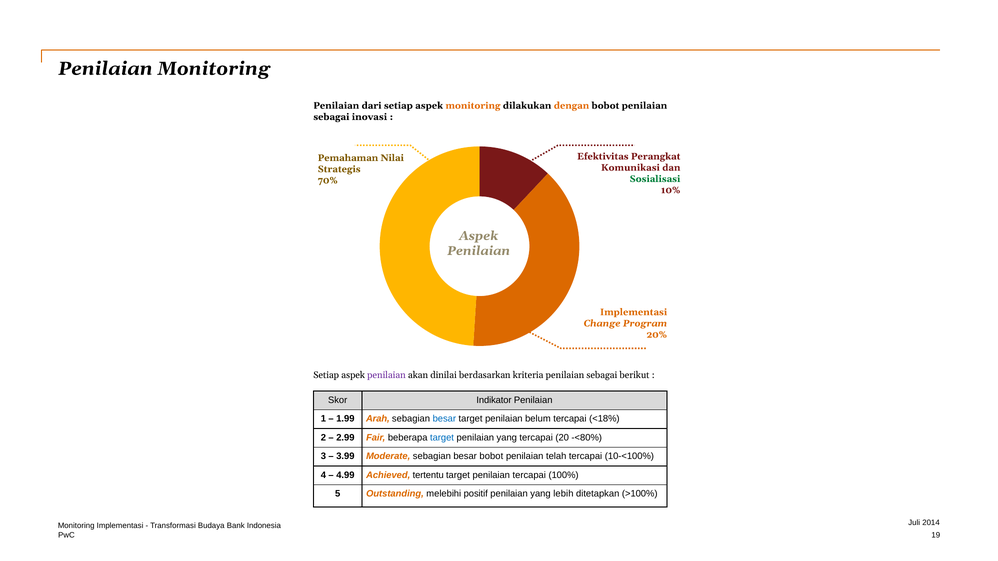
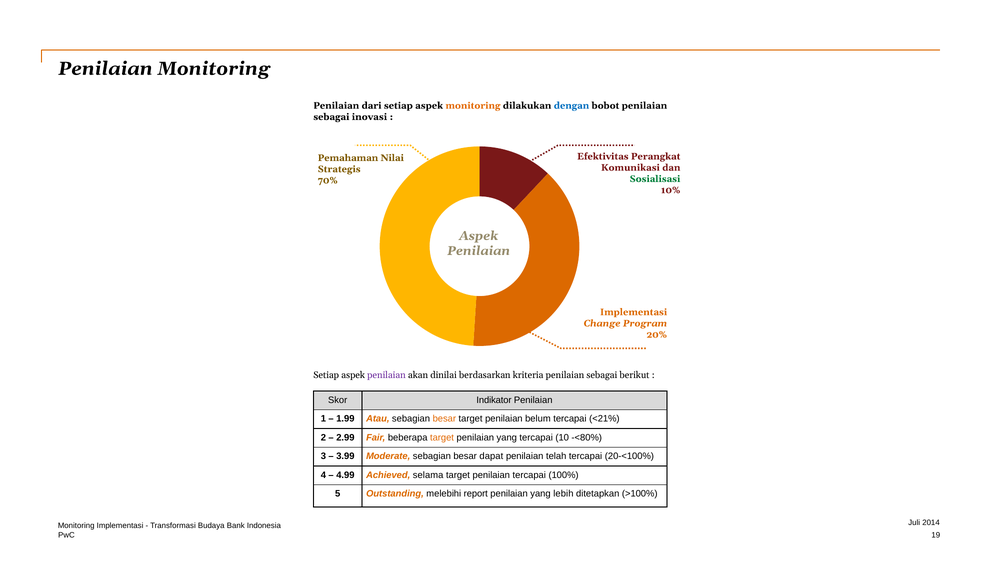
dengan colour: orange -> blue
Arah: Arah -> Atau
besar at (444, 419) colour: blue -> orange
<18%: <18% -> <21%
target at (442, 438) colour: blue -> orange
20: 20 -> 10
besar bobot: bobot -> dapat
10-<100%: 10-<100% -> 20-<100%
tertentu: tertentu -> selama
positif: positif -> report
